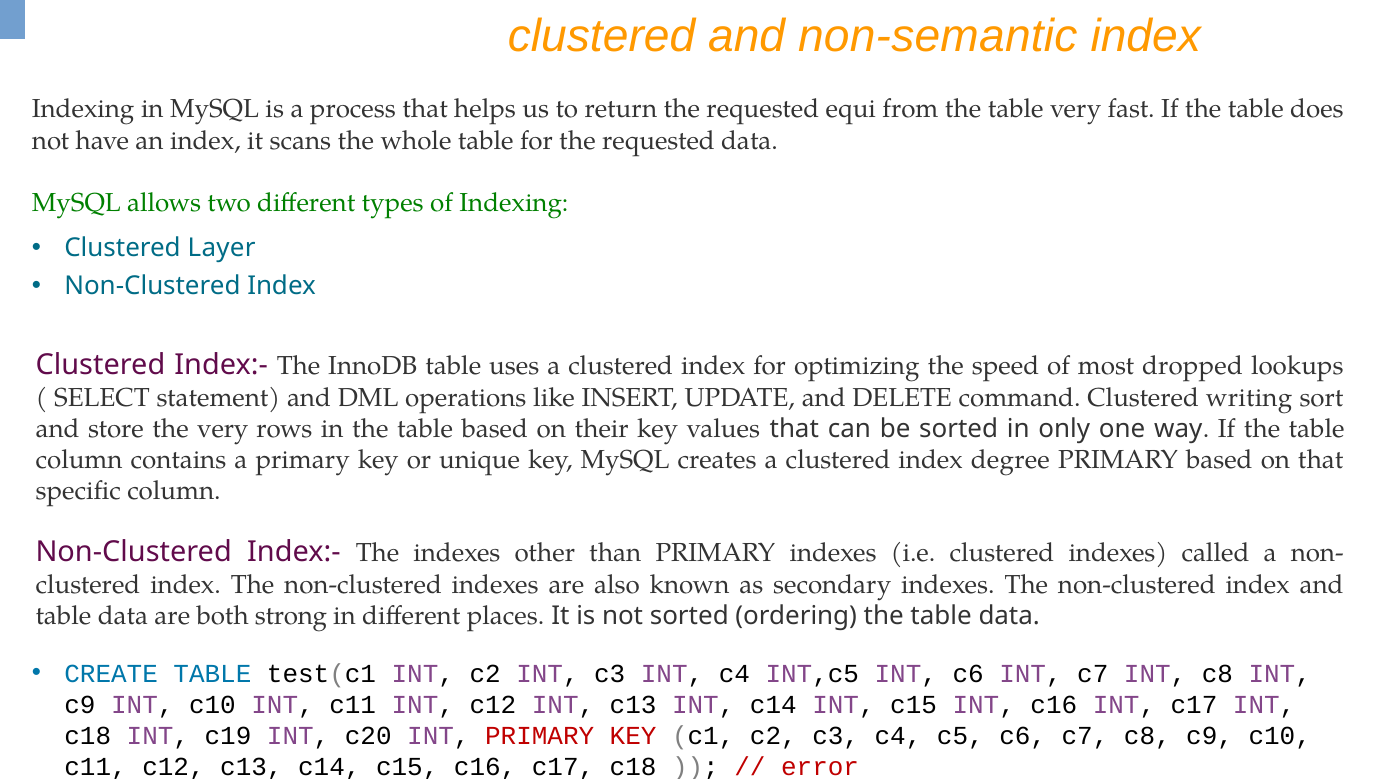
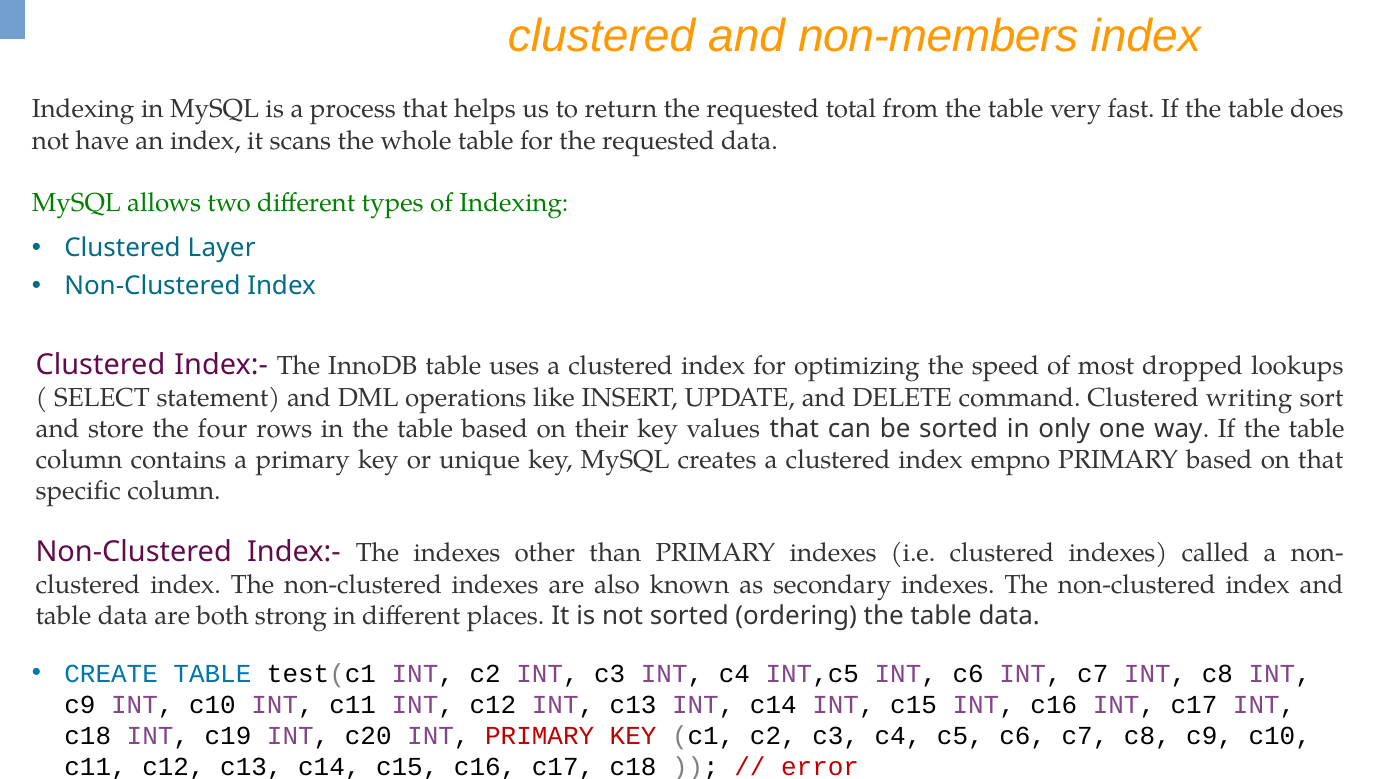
non-semantic: non-semantic -> non-members
equi: equi -> total
the very: very -> four
degree: degree -> empno
